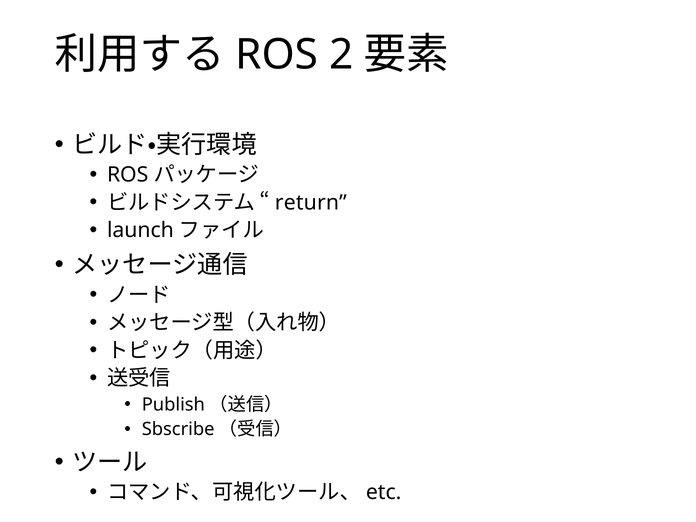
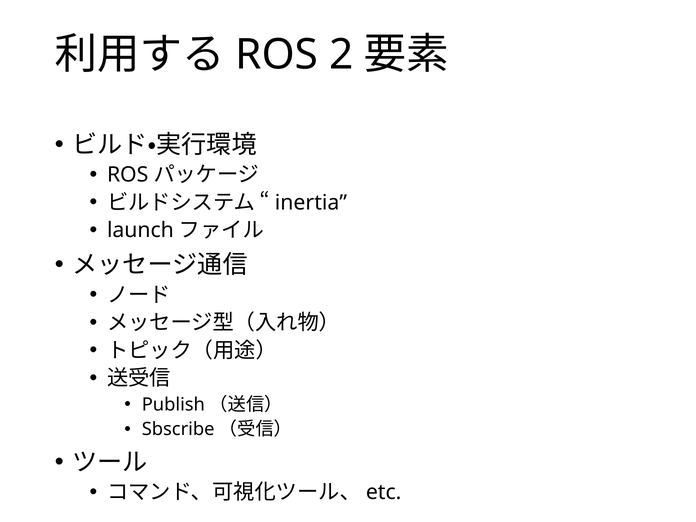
return: return -> inertia
